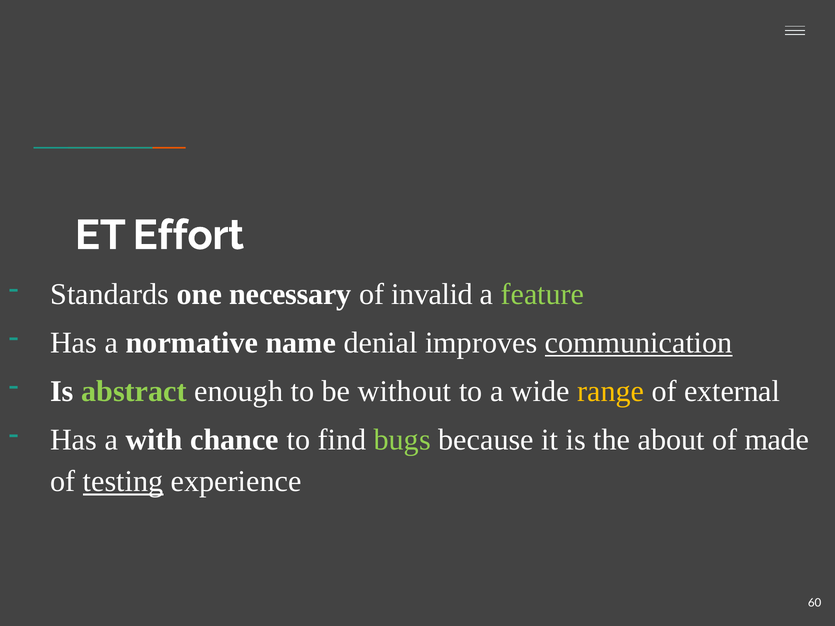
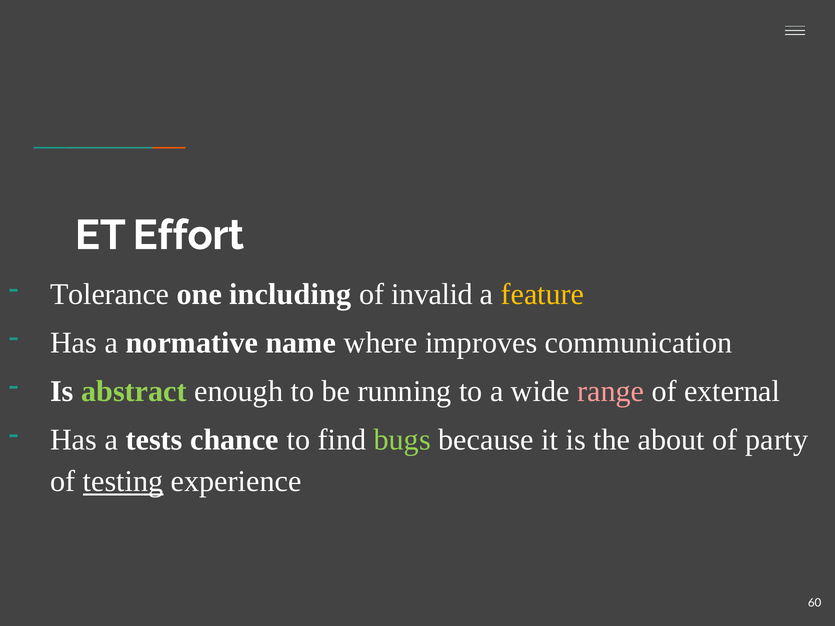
Standards: Standards -> Tolerance
necessary: necessary -> including
feature colour: light green -> yellow
denial: denial -> where
communication underline: present -> none
without: without -> running
range colour: yellow -> pink
with: with -> tests
made: made -> party
